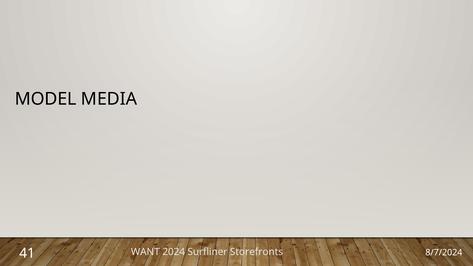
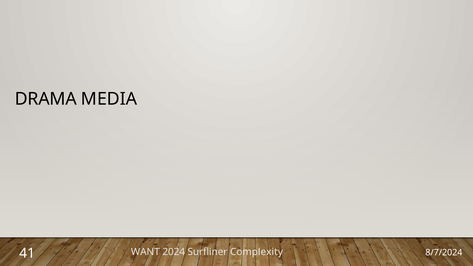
MODEL: MODEL -> DRAMA
Storefronts: Storefronts -> Complexity
